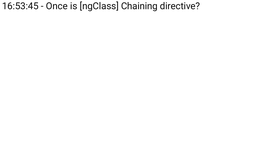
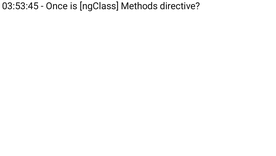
16:53:45: 16:53:45 -> 03:53:45
Chaining: Chaining -> Methods
